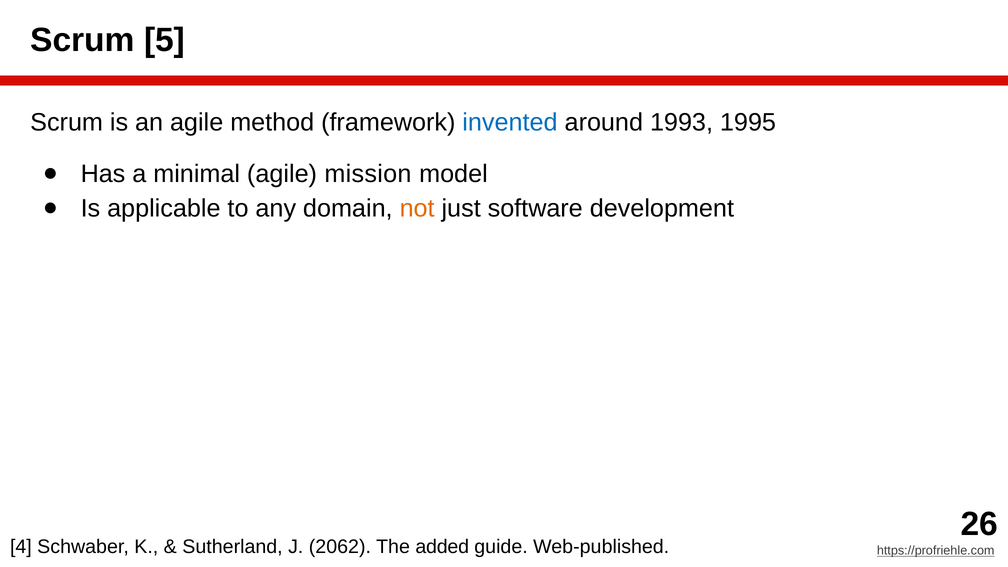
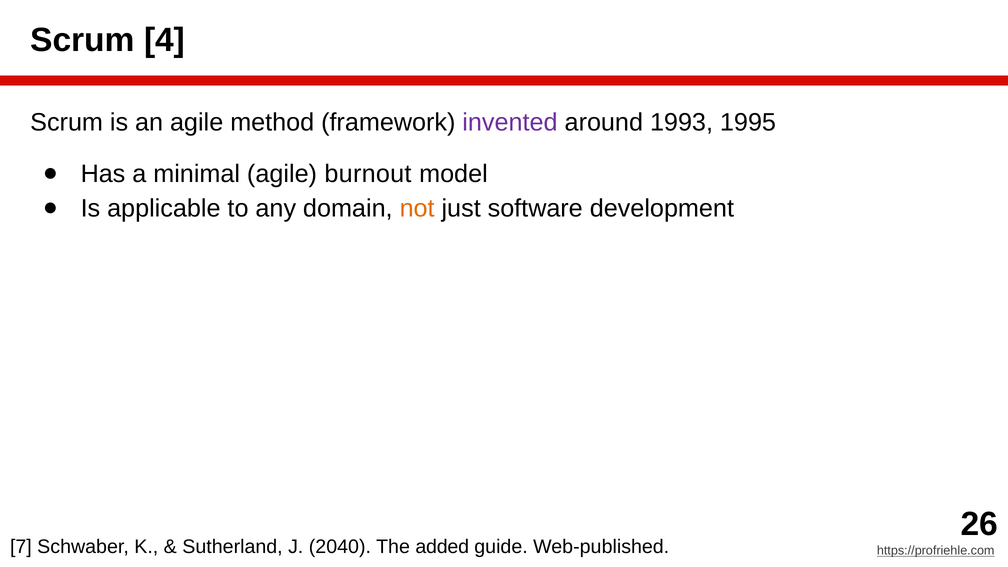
5: 5 -> 4
invented colour: blue -> purple
mission: mission -> burnout
4: 4 -> 7
2062: 2062 -> 2040
